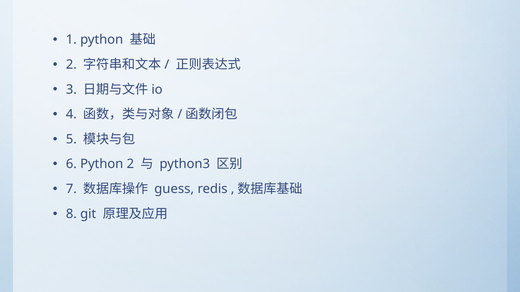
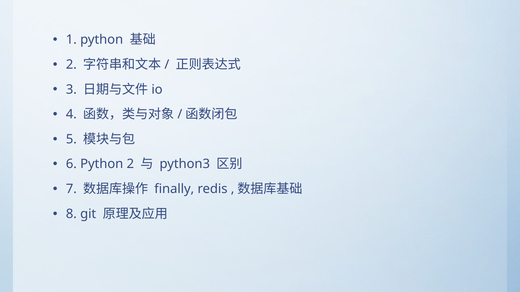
guess: guess -> finally
